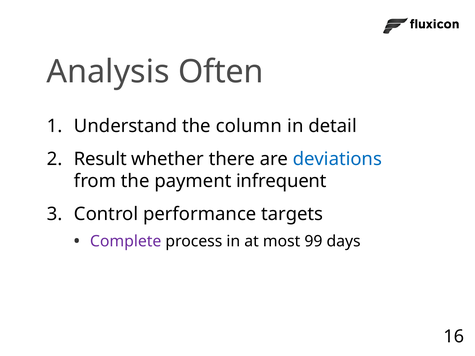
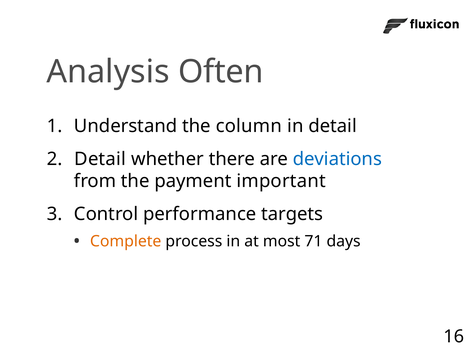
Result at (100, 159): Result -> Detail
infrequent: infrequent -> important
Complete colour: purple -> orange
99: 99 -> 71
